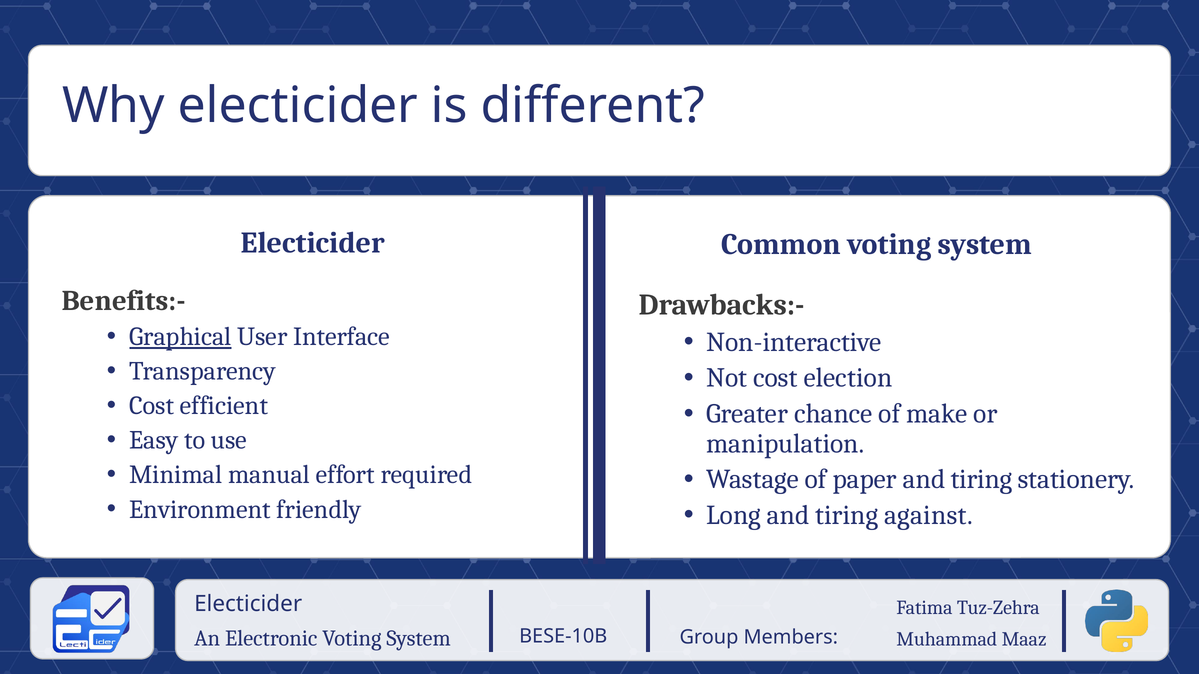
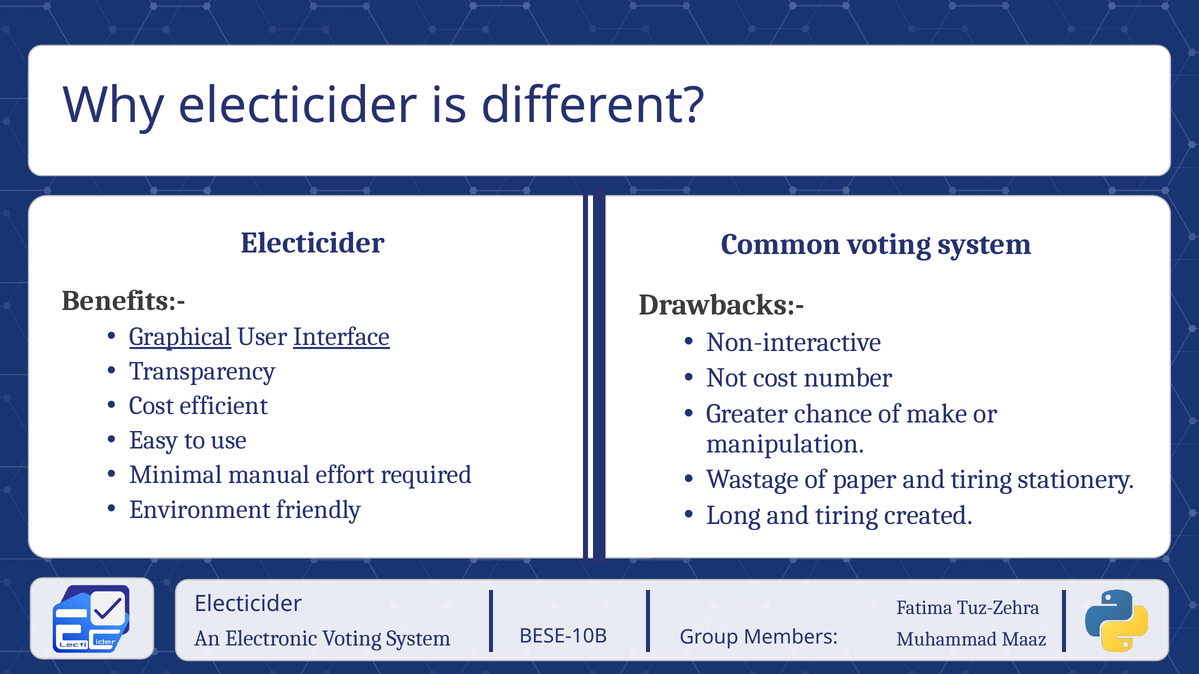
Interface underline: none -> present
election: election -> number
against: against -> created
